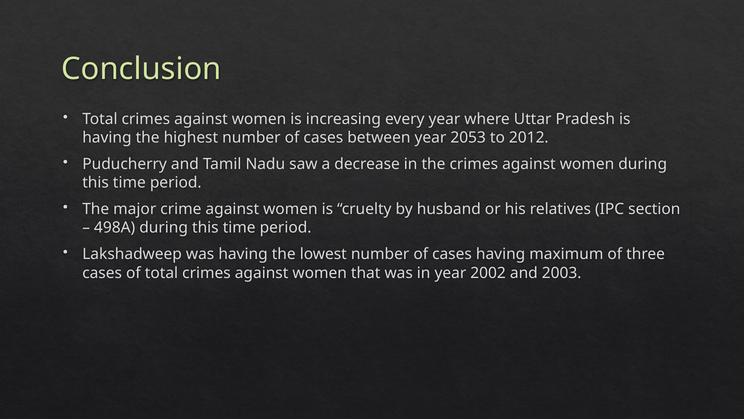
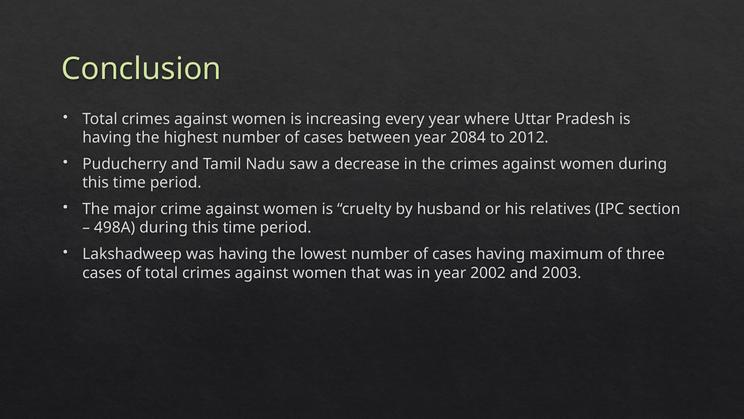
2053: 2053 -> 2084
